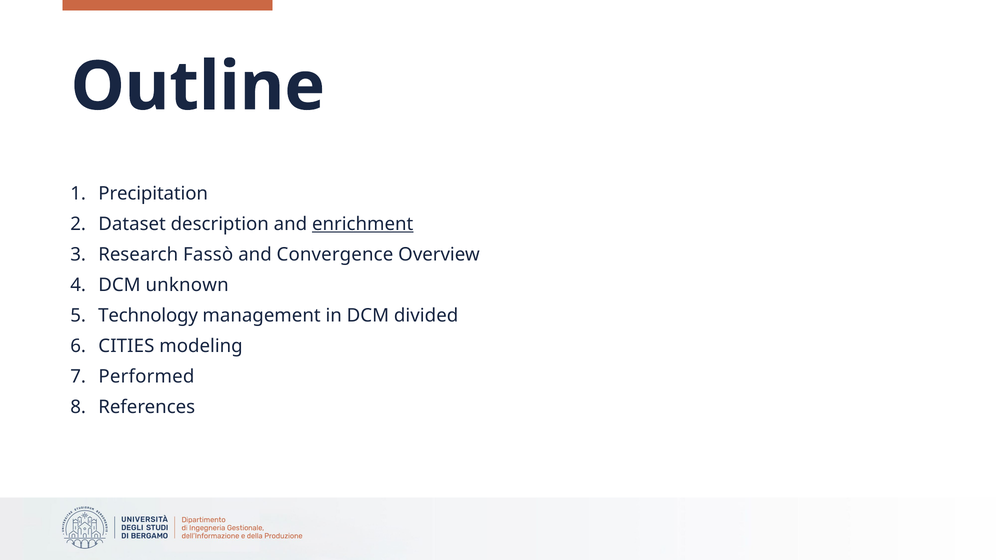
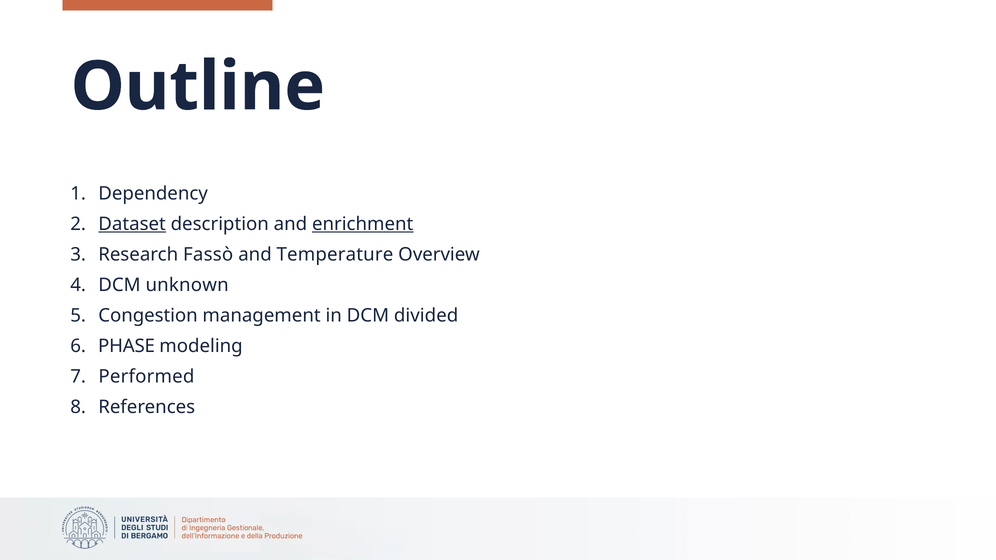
Precipitation: Precipitation -> Dependency
Dataset underline: none -> present
Convergence: Convergence -> Temperature
Technology: Technology -> Congestion
CITIES: CITIES -> PHASE
